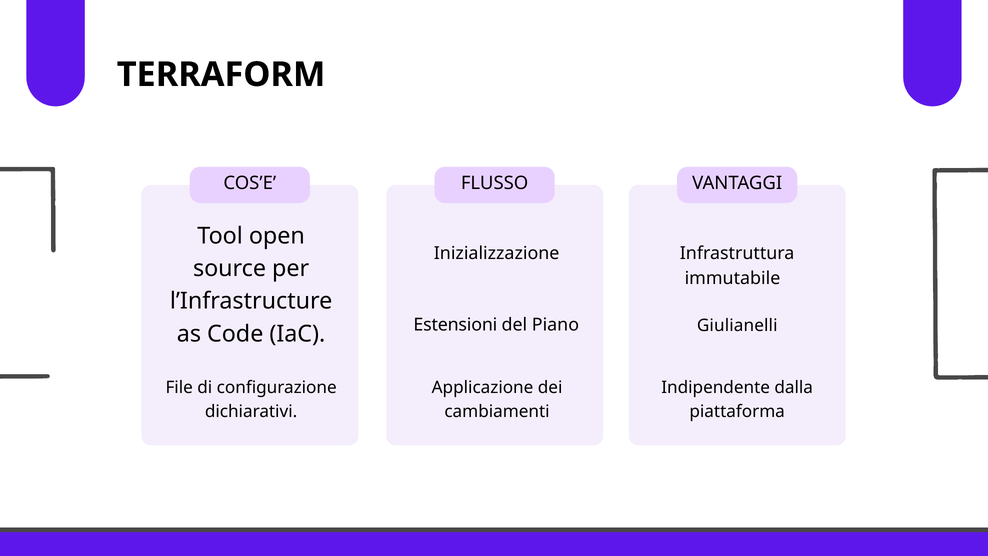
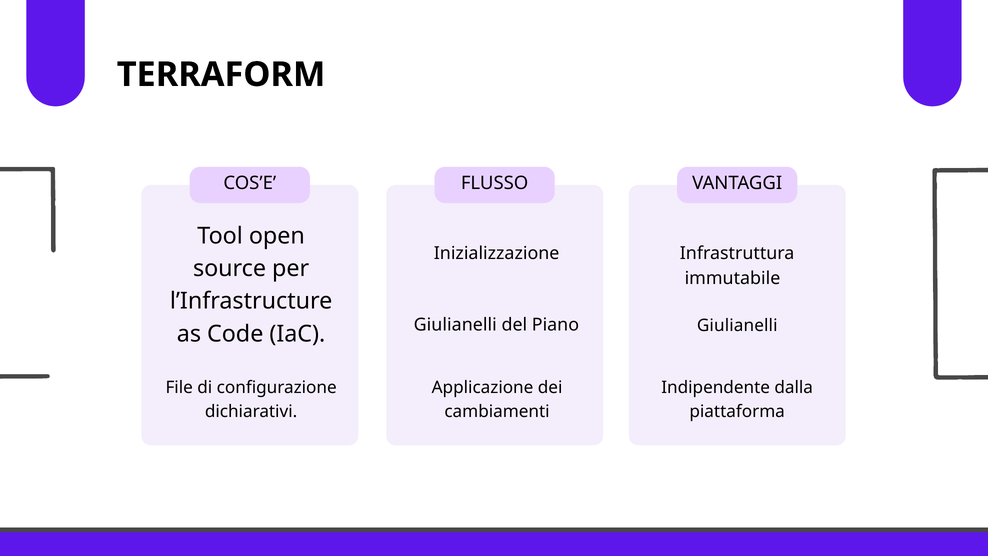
Estensioni at (455, 325): Estensioni -> Giulianelli
